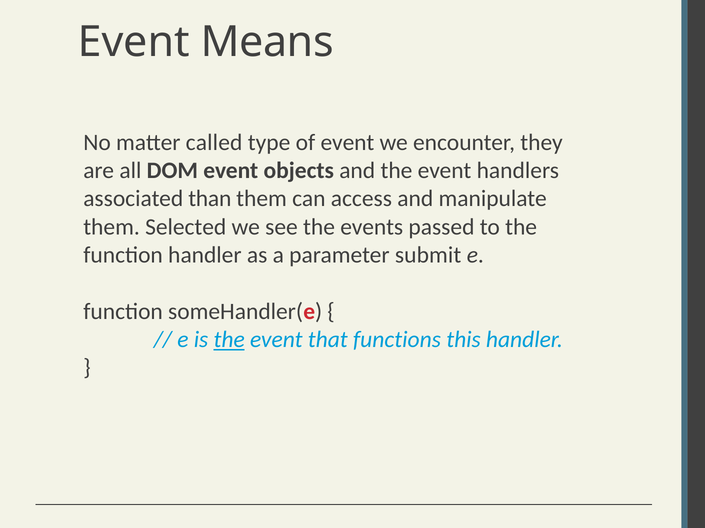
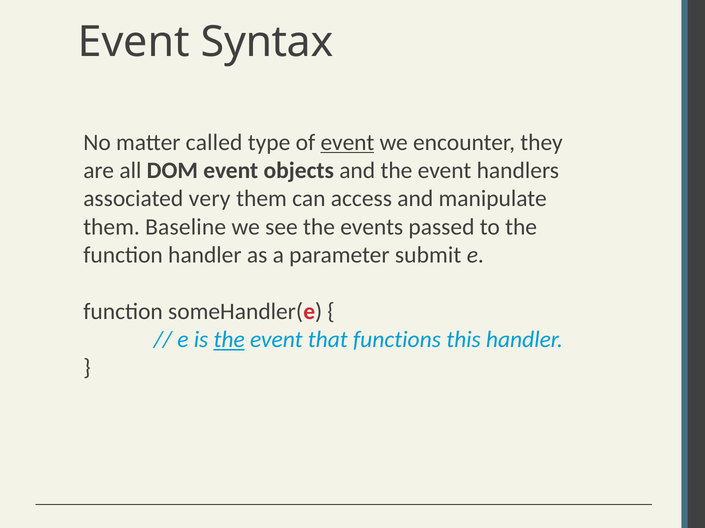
Means: Means -> Syntax
event at (347, 143) underline: none -> present
than: than -> very
Selected: Selected -> Baseline
